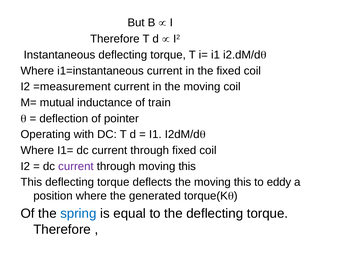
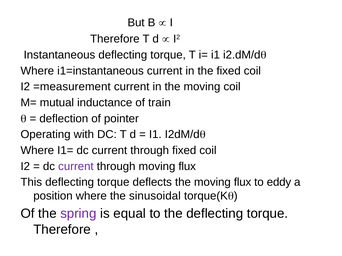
through moving this: this -> flux
the moving this: this -> flux
generated: generated -> sinusoidal
spring colour: blue -> purple
